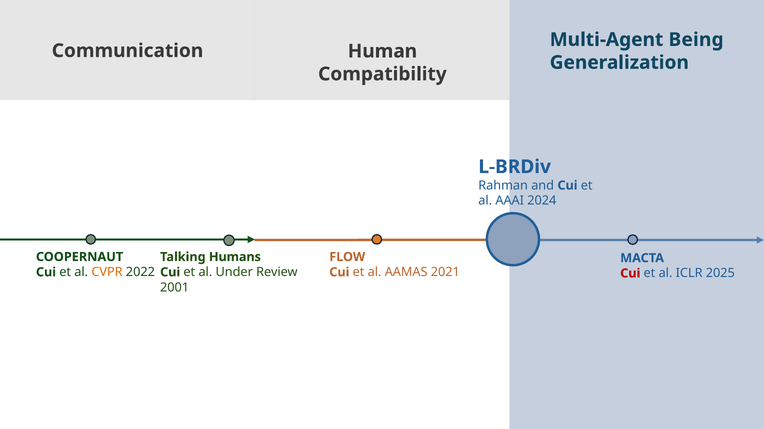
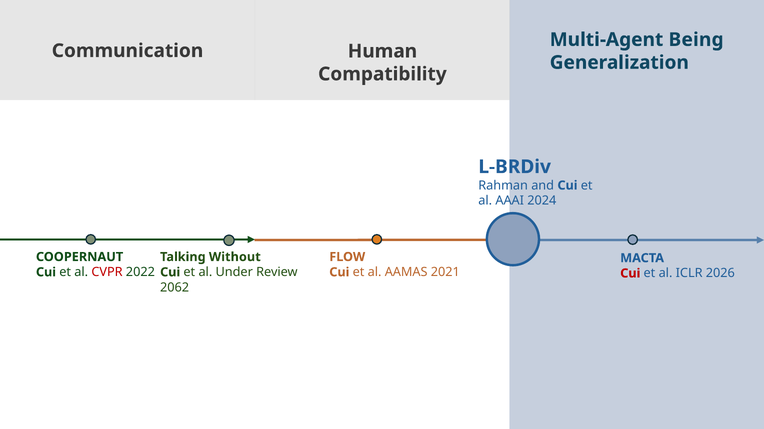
Humans: Humans -> Without
CVPR colour: orange -> red
2025: 2025 -> 2026
2001: 2001 -> 2062
